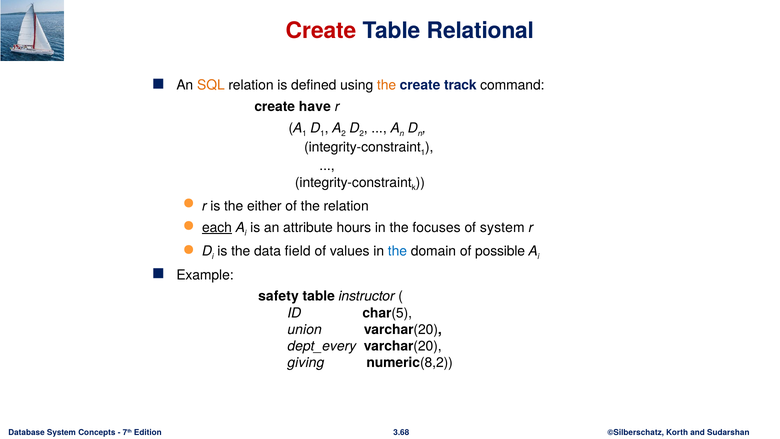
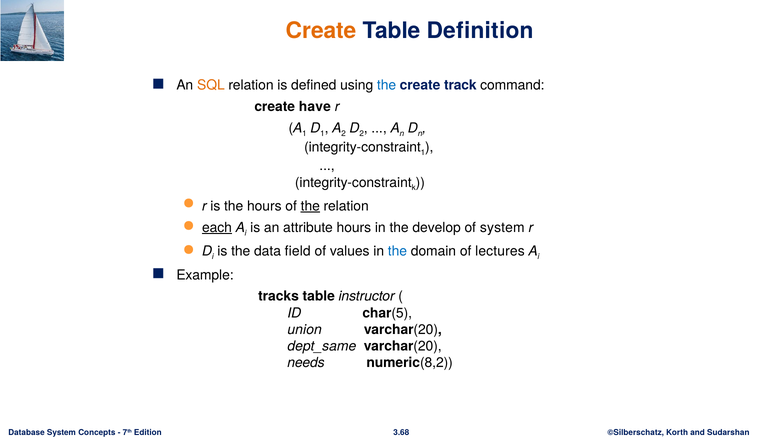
Create at (321, 31) colour: red -> orange
Relational: Relational -> Definition
the at (387, 85) colour: orange -> blue
the either: either -> hours
the at (310, 206) underline: none -> present
focuses: focuses -> develop
possible: possible -> lectures
safety: safety -> tracks
dept_every: dept_every -> dept_same
giving: giving -> needs
